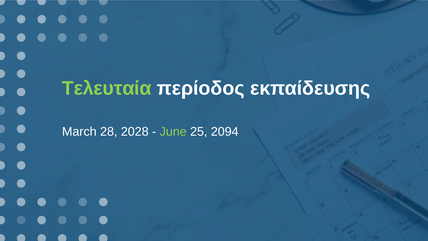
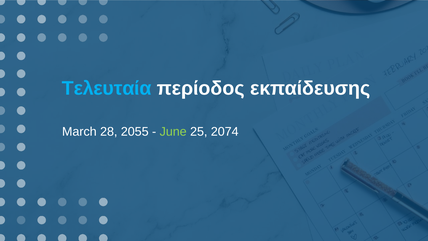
Τελευταία colour: light green -> light blue
2028: 2028 -> 2055
2094: 2094 -> 2074
